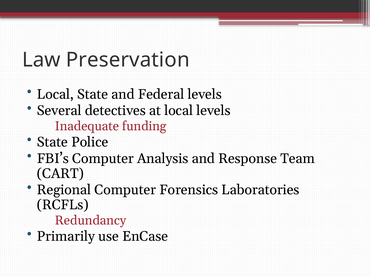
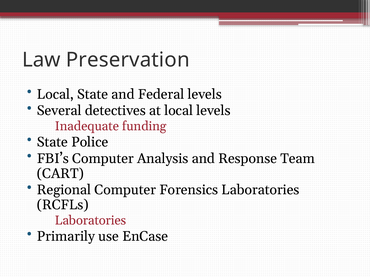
Redundancy at (91, 221): Redundancy -> Laboratories
